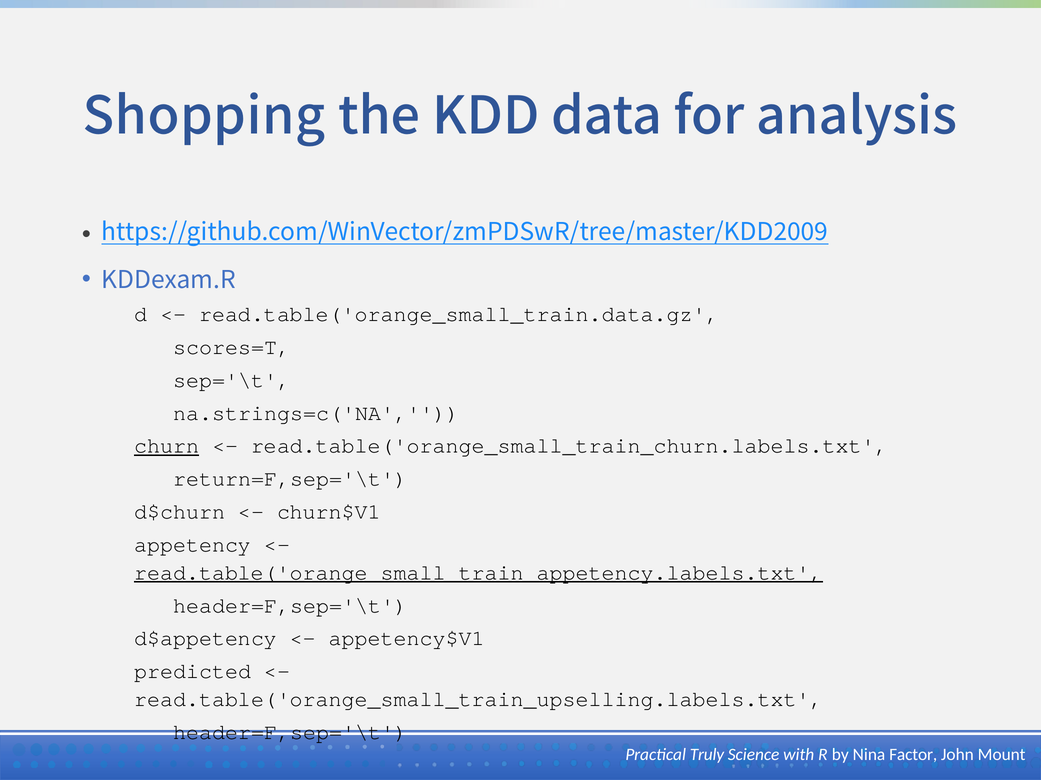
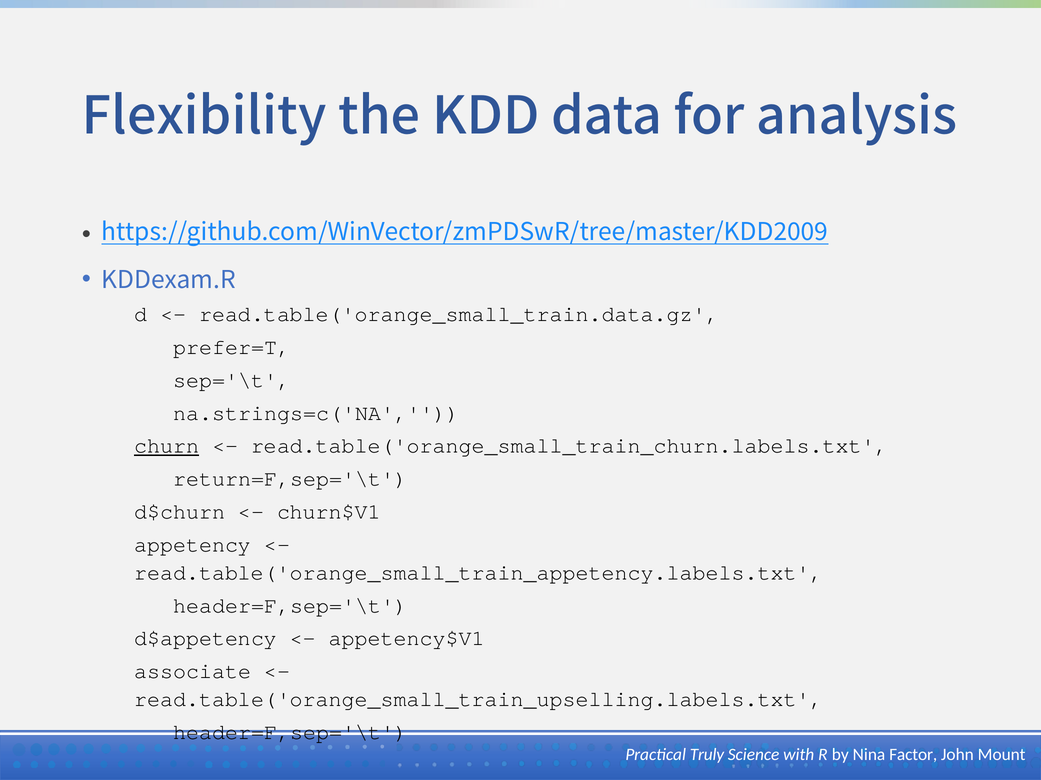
Shopping: Shopping -> Flexibility
scores=T: scores=T -> prefer=T
read.table('orange_small_train_appetency.labels.txt underline: present -> none
predicted: predicted -> associate
